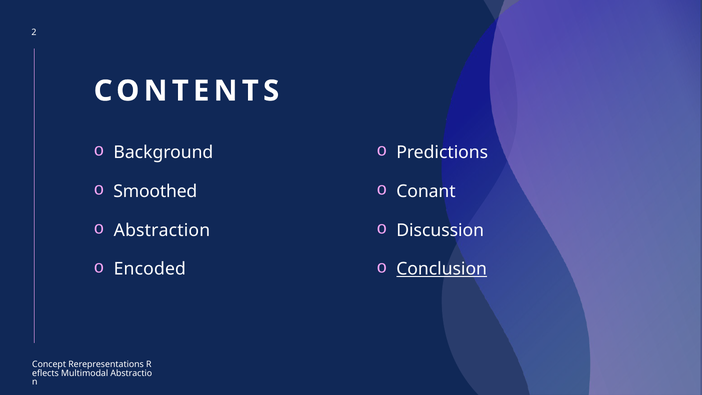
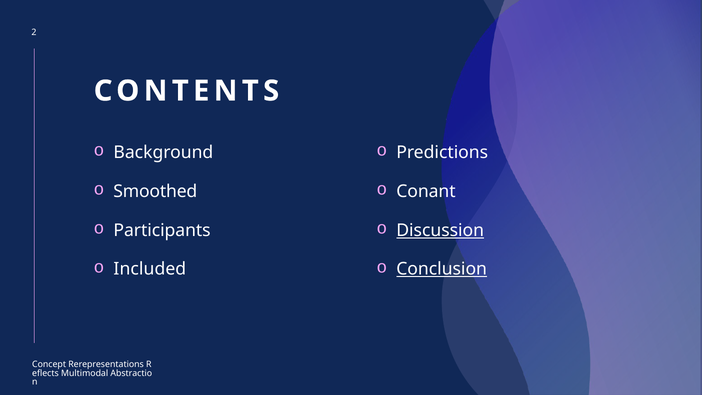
Abstraction: Abstraction -> Participants
Discussion underline: none -> present
Encoded: Encoded -> Included
